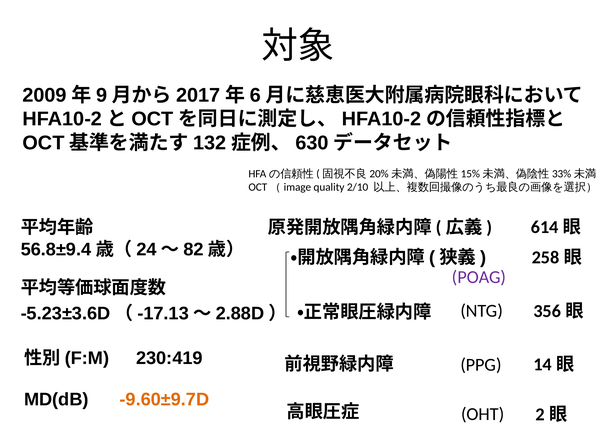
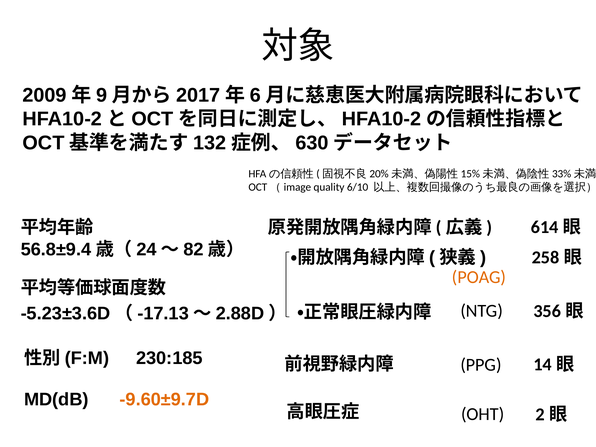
2/10: 2/10 -> 6/10
POAG colour: purple -> orange
230:419: 230:419 -> 230:185
